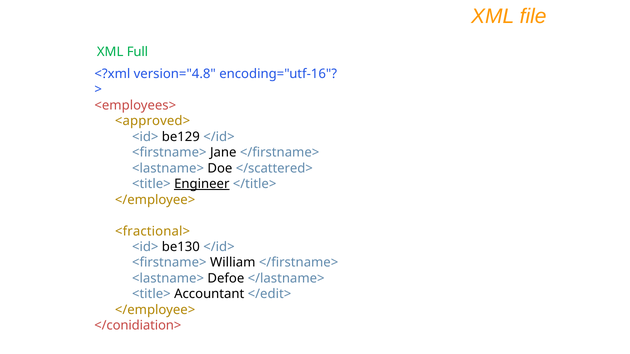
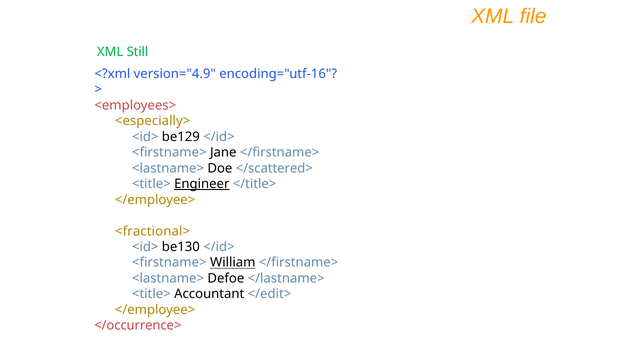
Full: Full -> Still
version="4.8: version="4.8 -> version="4.9
<approved>: <approved> -> <especially>
William underline: none -> present
</conidiation>: </conidiation> -> </occurrence>
